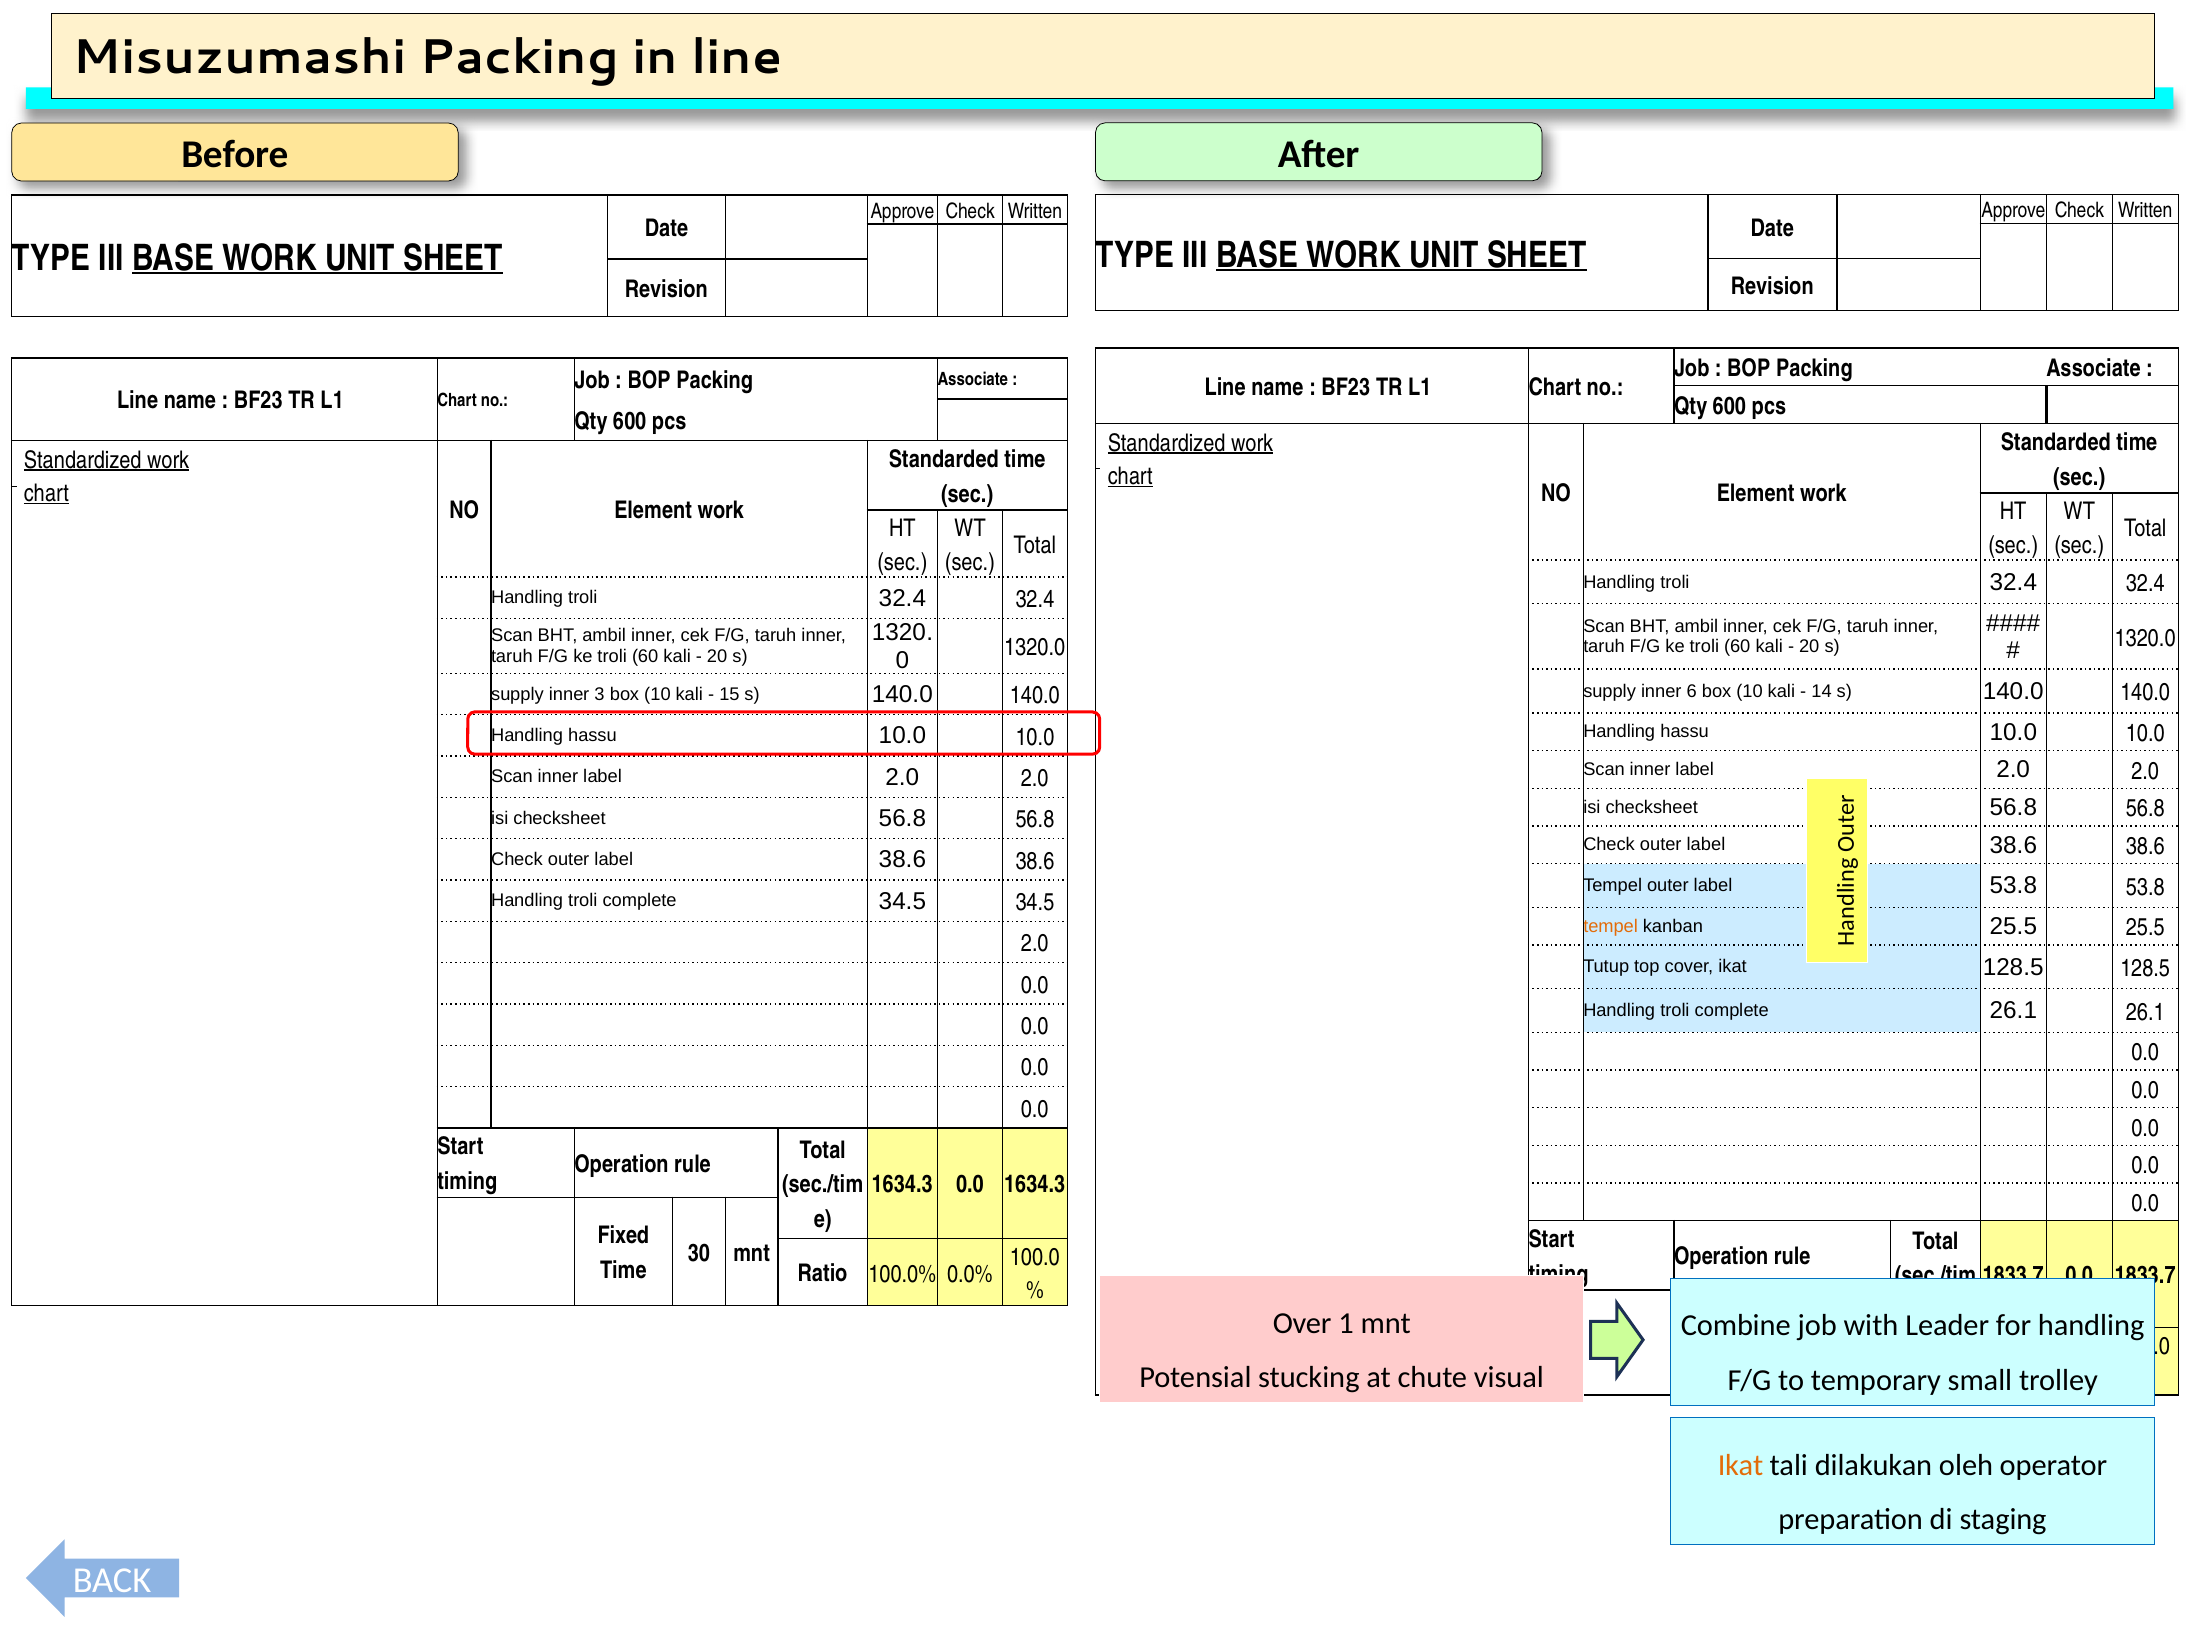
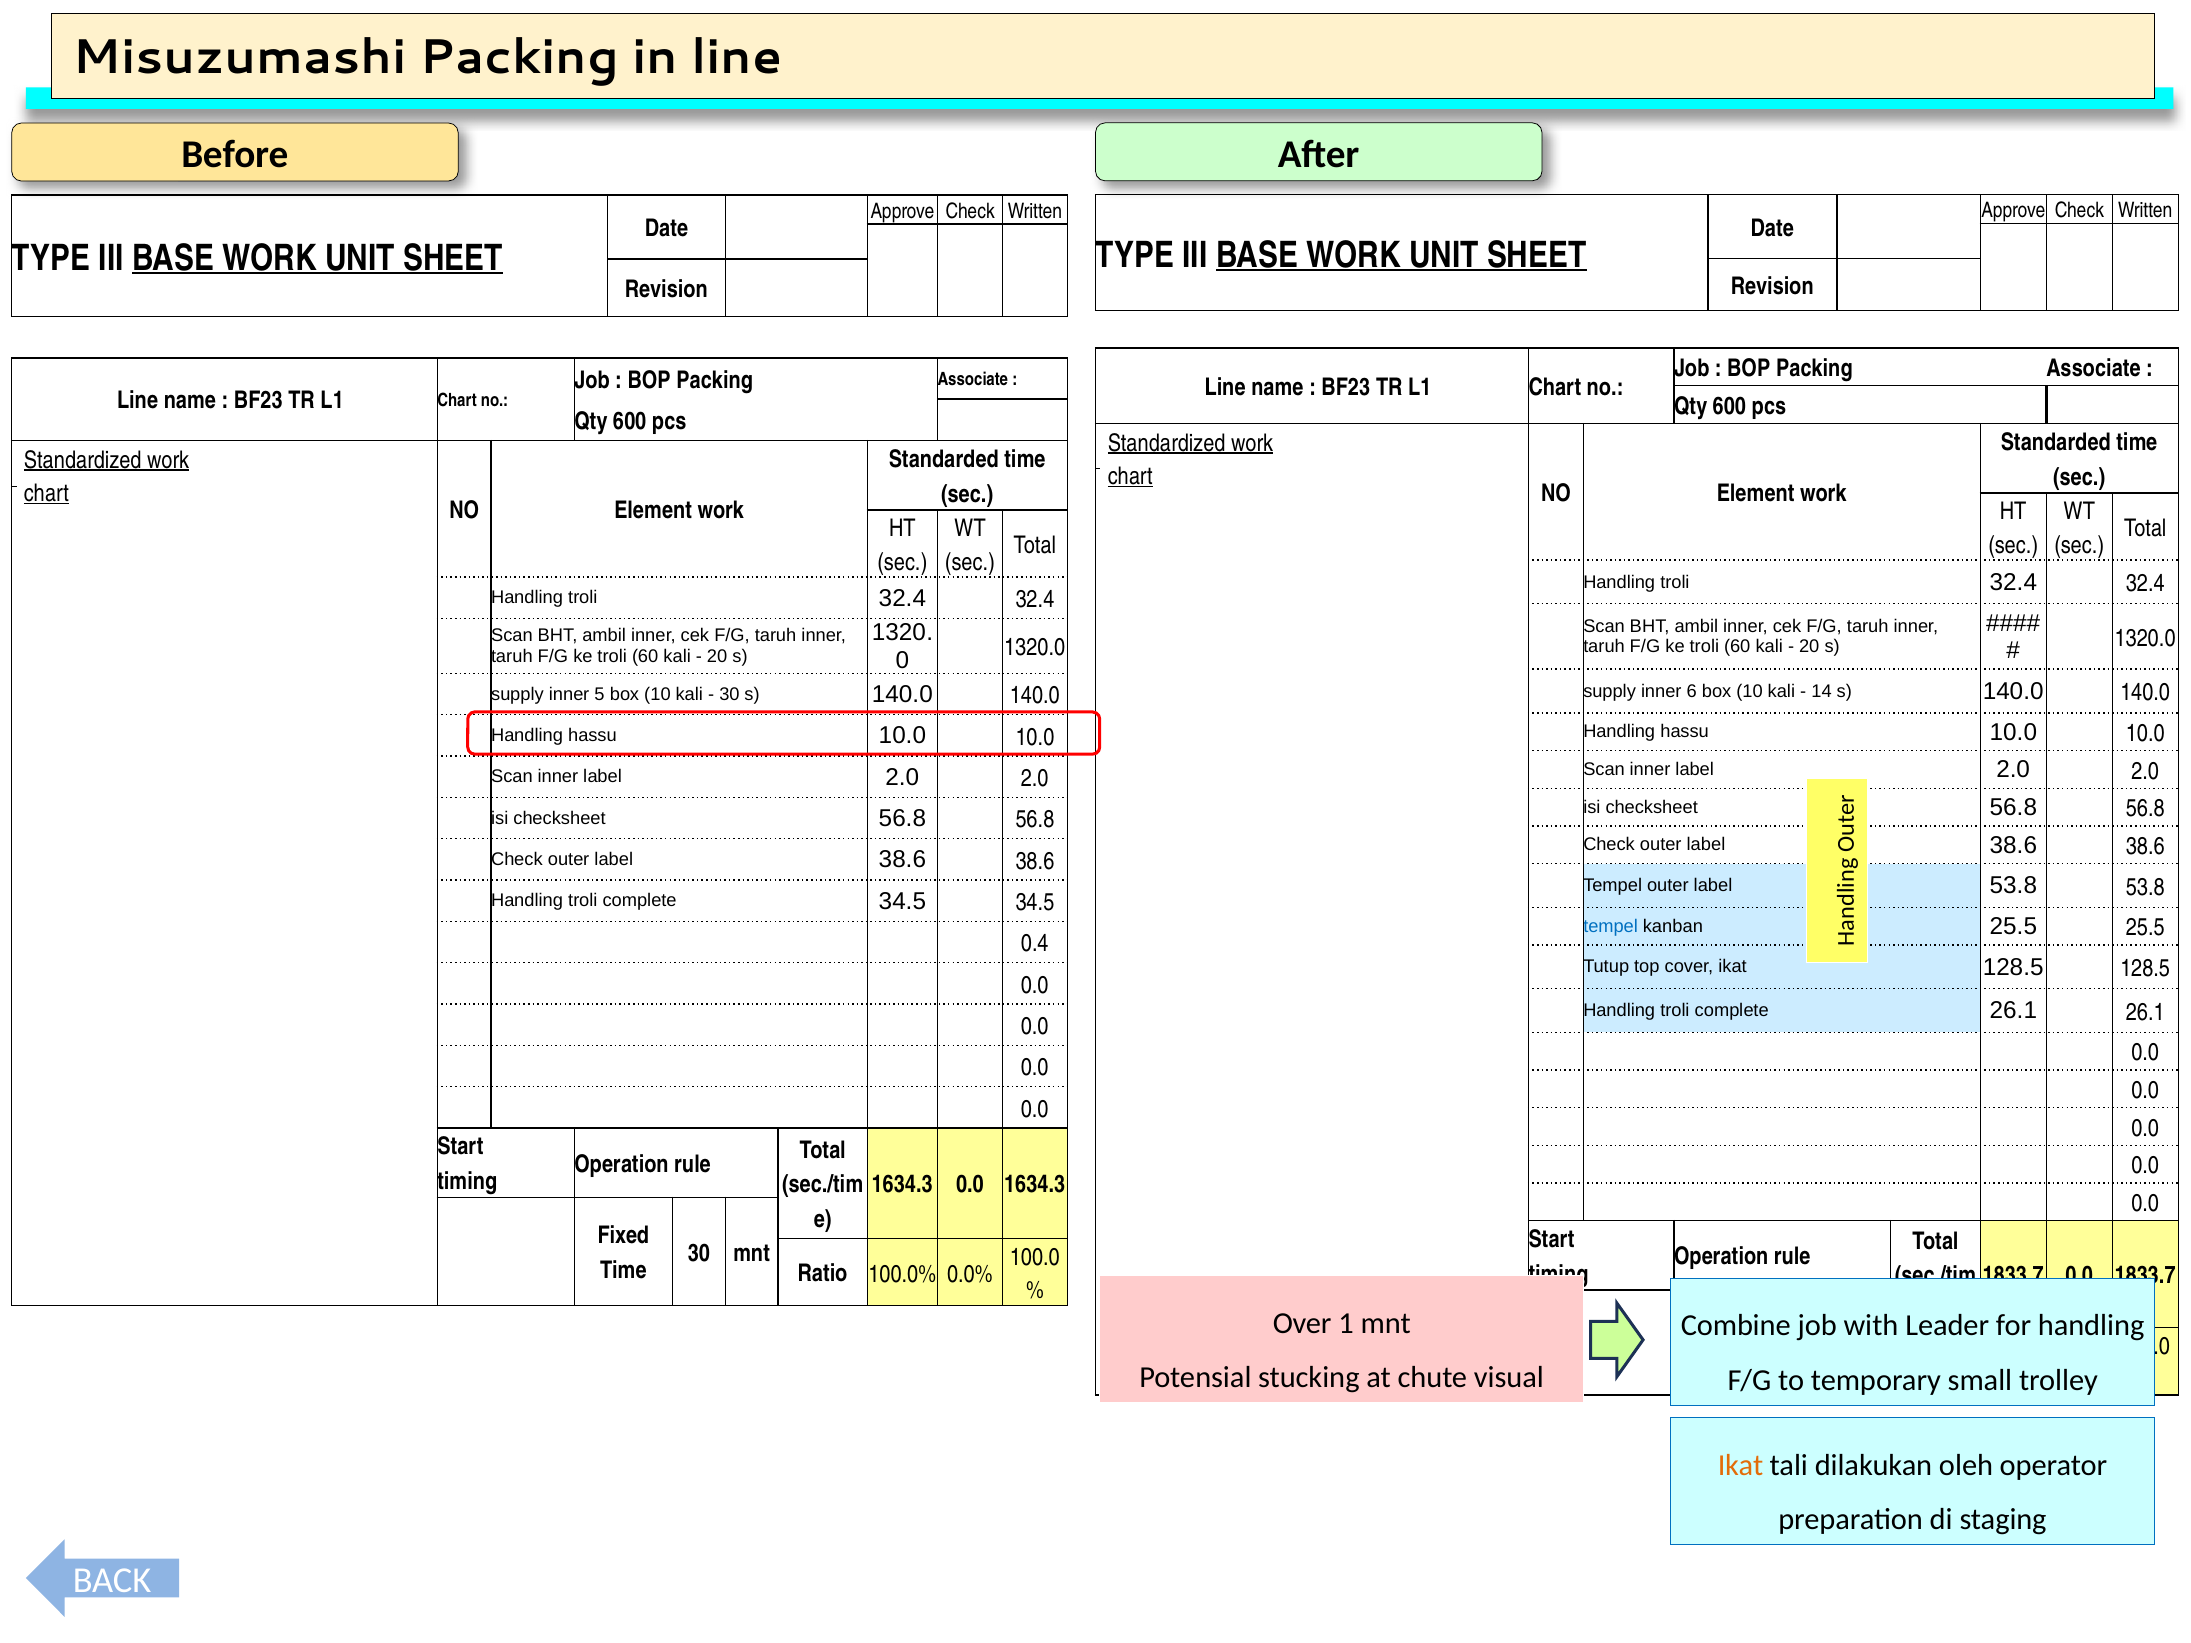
3: 3 -> 5
15 at (729, 694): 15 -> 30
tempel at (1611, 926) colour: orange -> blue
2.0 at (1035, 944): 2.0 -> 0.4
